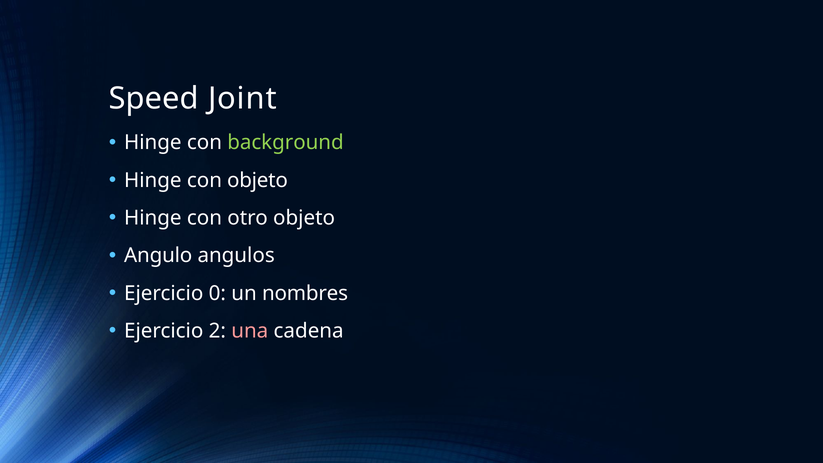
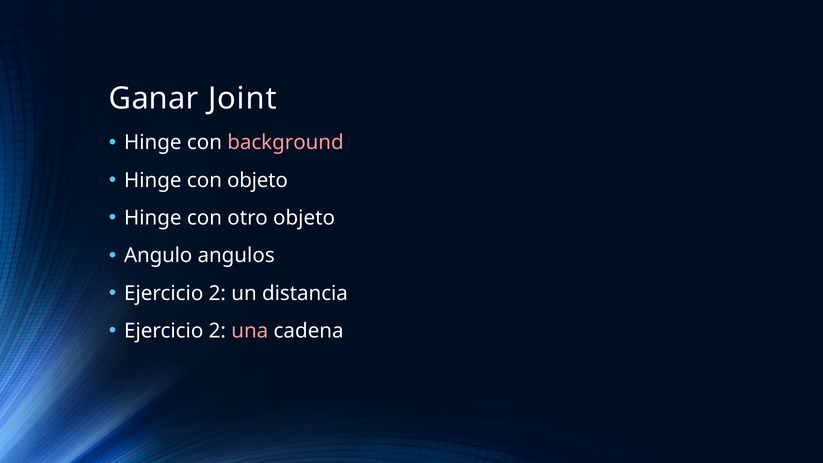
Speed: Speed -> Ganar
background colour: light green -> pink
0 at (217, 293): 0 -> 2
nombres: nombres -> distancia
